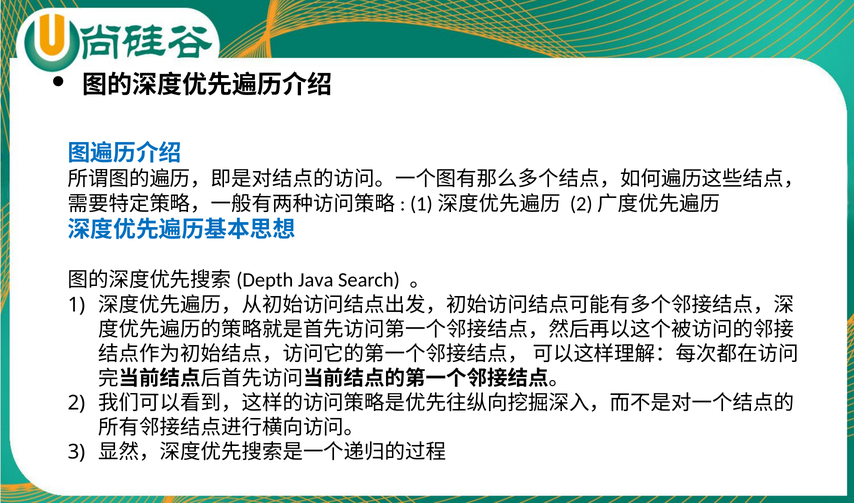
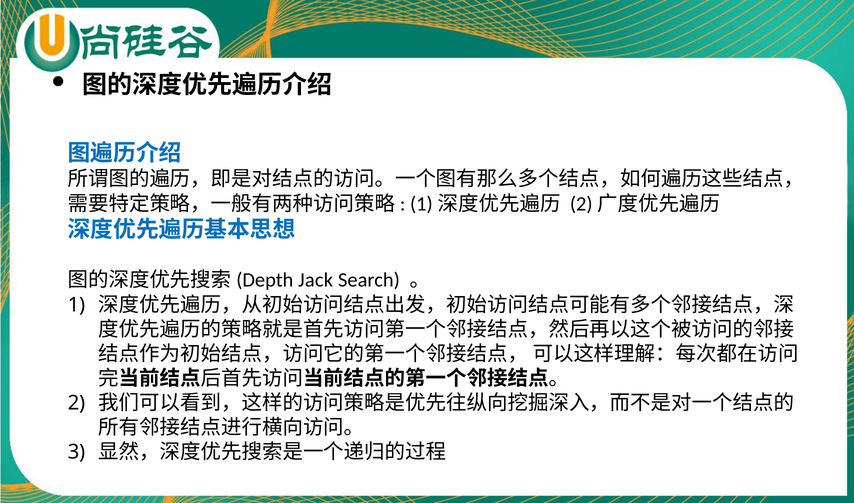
Java: Java -> Jack
